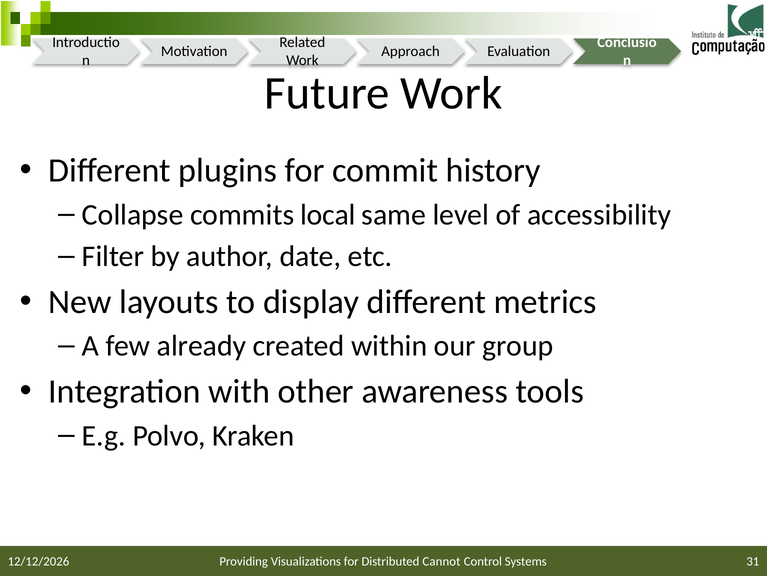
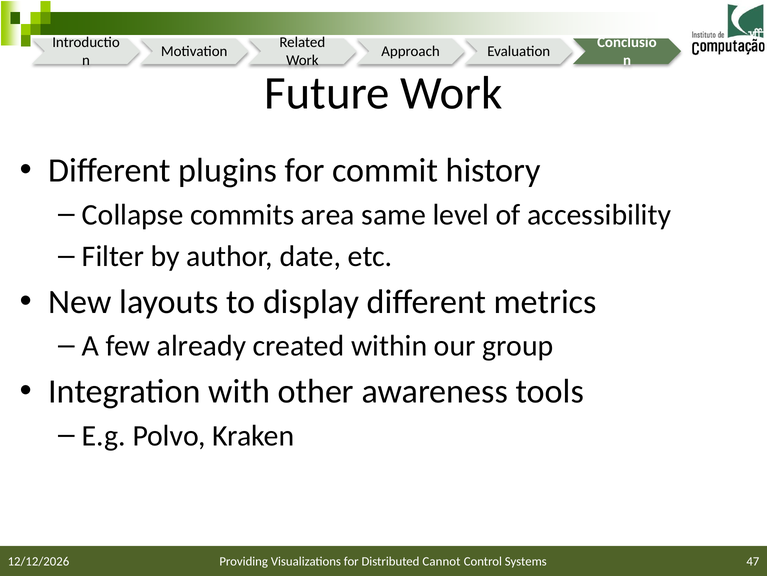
local: local -> area
31: 31 -> 47
